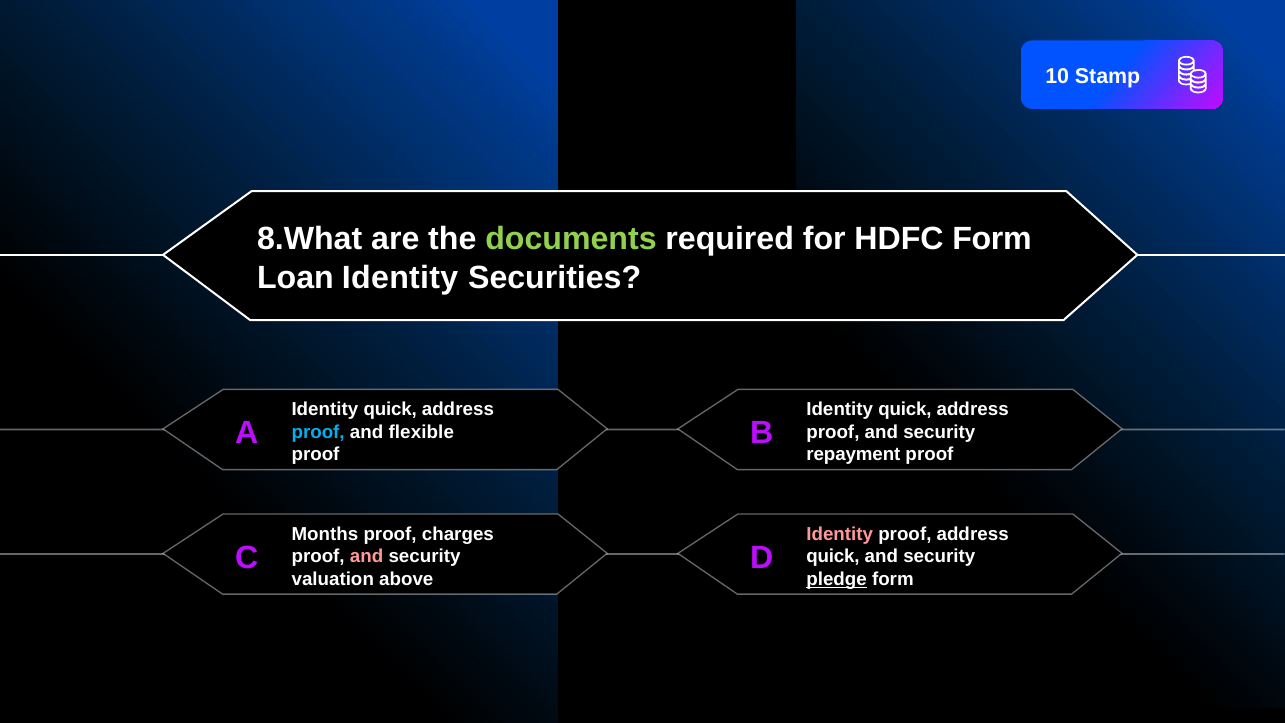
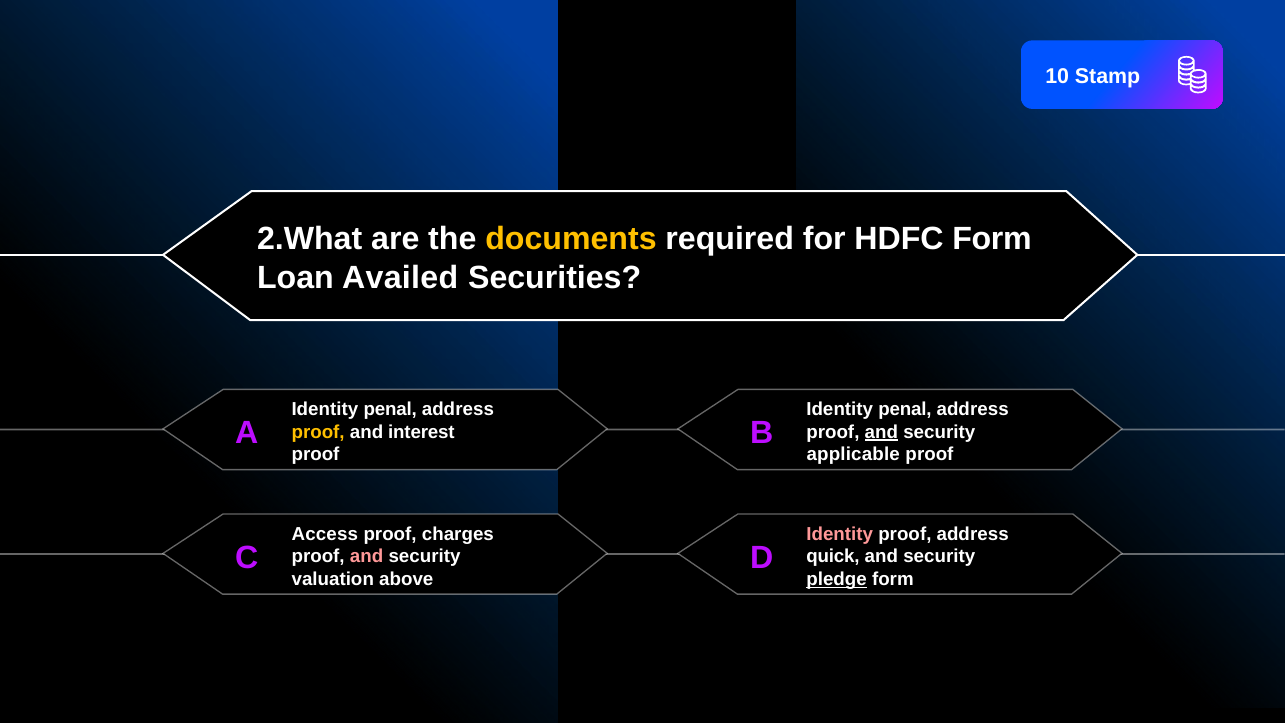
8.What: 8.What -> 2.What
documents colour: light green -> yellow
Loan Identity: Identity -> Availed
quick at (390, 409): quick -> penal
quick at (905, 409): quick -> penal
proof at (318, 432) colour: light blue -> yellow
flexible: flexible -> interest
and at (881, 432) underline: none -> present
repayment: repayment -> applicable
Months: Months -> Access
